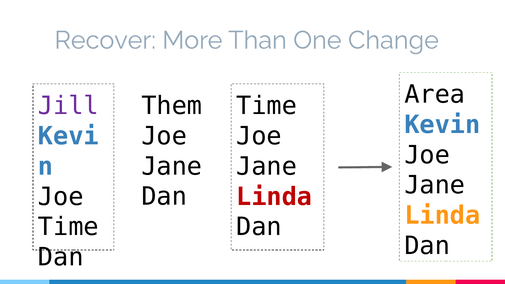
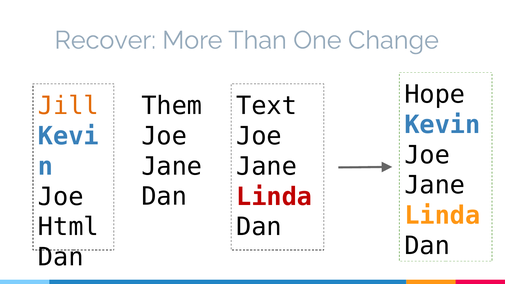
Area: Area -> Hope
Jill colour: purple -> orange
Time at (267, 106): Time -> Text
Time at (68, 227): Time -> Html
